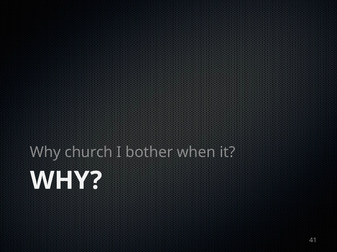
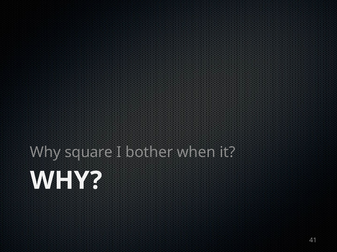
church: church -> square
